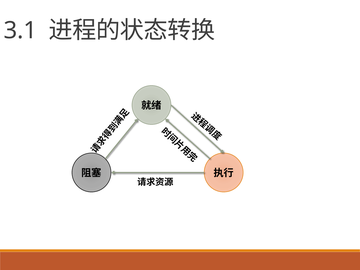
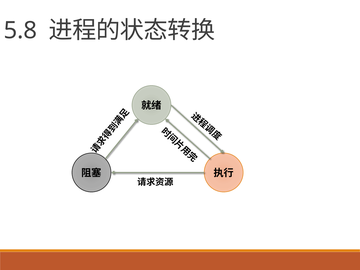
3.1: 3.1 -> 5.8
